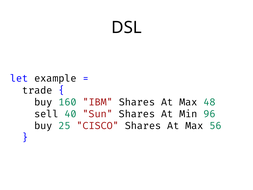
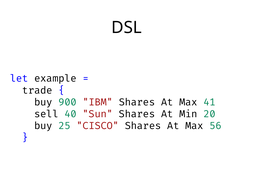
160: 160 -> 900
48: 48 -> 41
96: 96 -> 20
